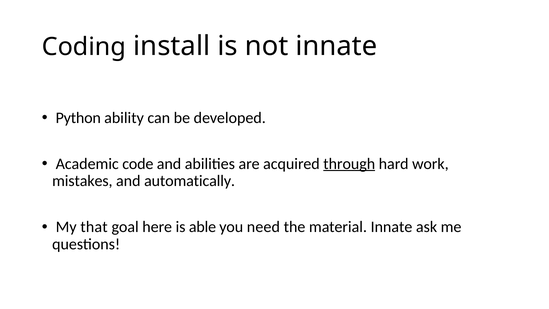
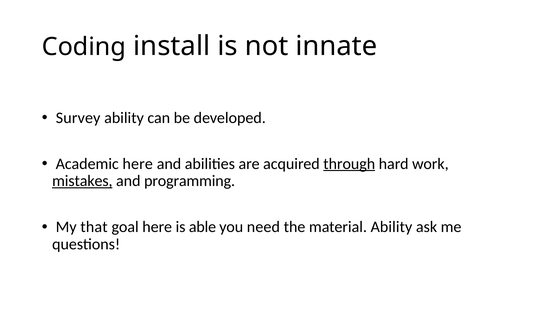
Python: Python -> Survey
Academic code: code -> here
mistakes underline: none -> present
automatically: automatically -> programming
material Innate: Innate -> Ability
